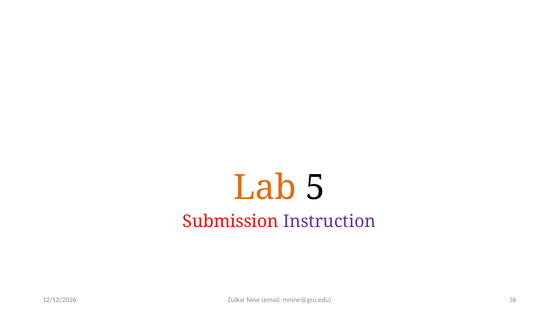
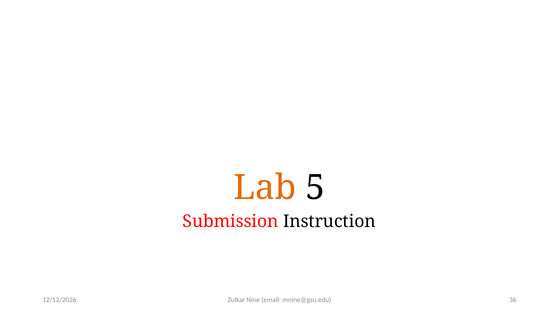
Instruction colour: purple -> black
